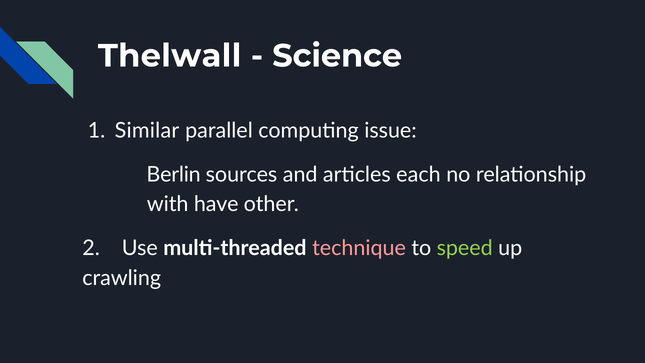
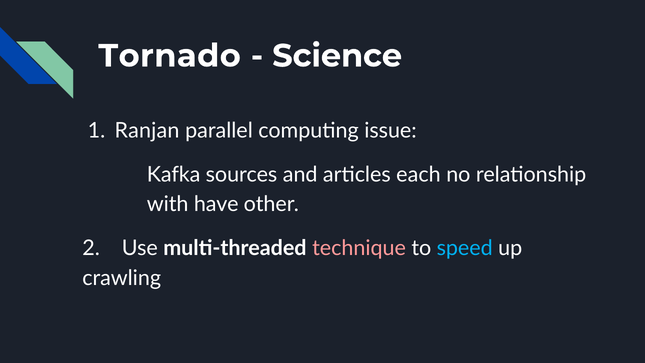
Thelwall: Thelwall -> Tornado
Similar: Similar -> Ranjan
Berlin: Berlin -> Kafka
speed colour: light green -> light blue
